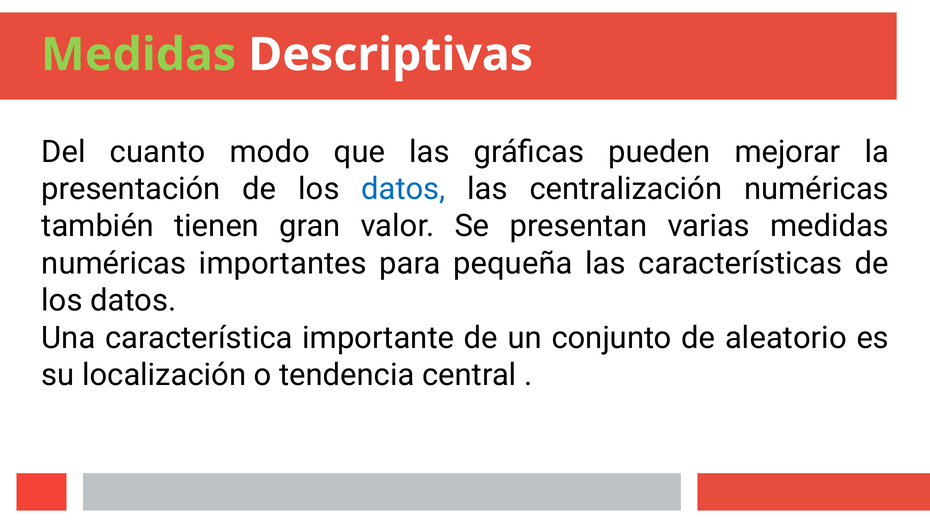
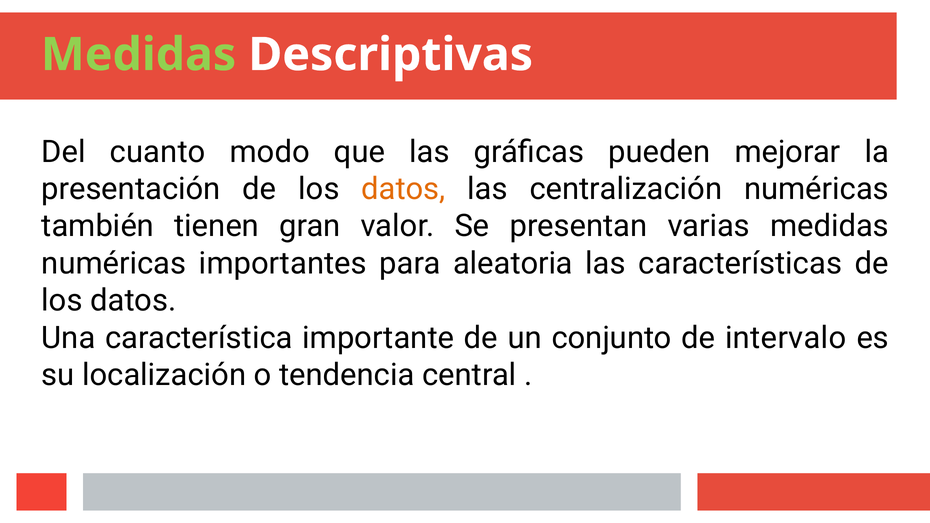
datos at (403, 189) colour: blue -> orange
pequeña: pequeña -> aleatoria
aleatorio: aleatorio -> intervalo
